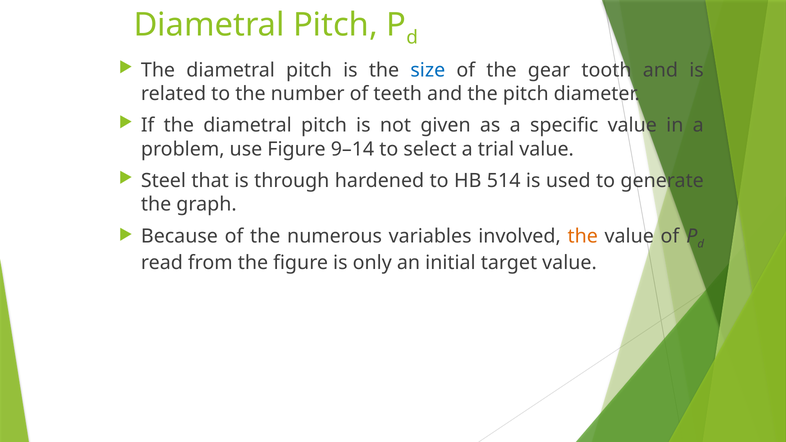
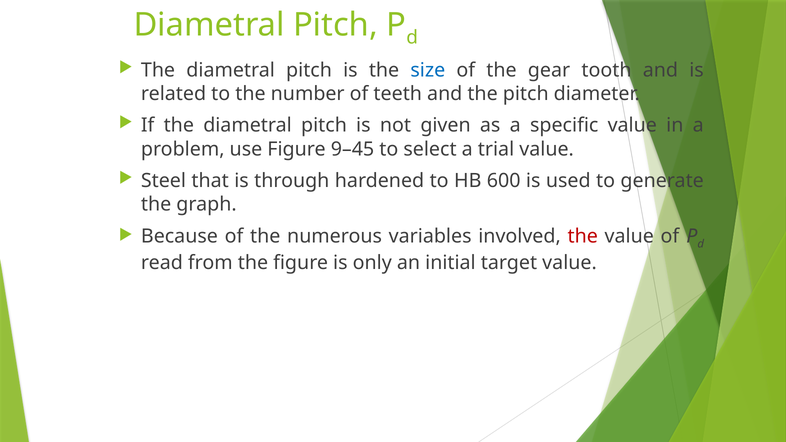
9–14: 9–14 -> 9–45
514: 514 -> 600
the at (583, 236) colour: orange -> red
